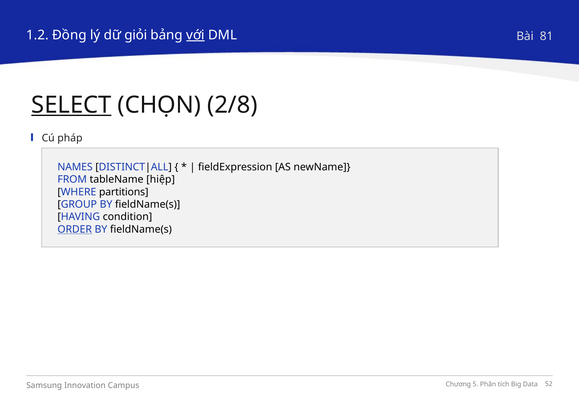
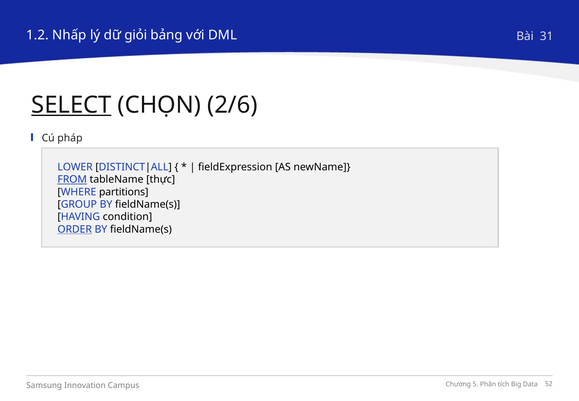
Đồng: Đồng -> Nhấp
với underline: present -> none
81: 81 -> 31
2/8: 2/8 -> 2/6
NAMES: NAMES -> LOWER
FROM underline: none -> present
hiệp: hiệp -> thực
